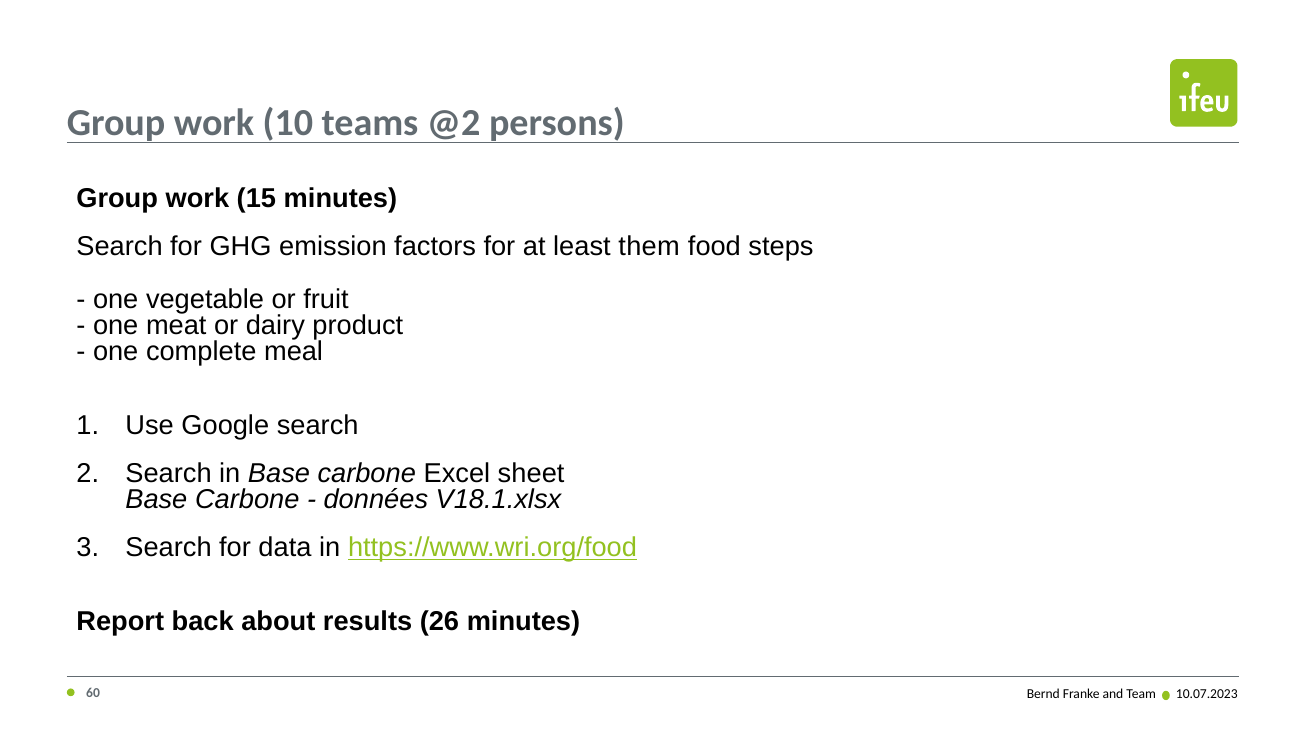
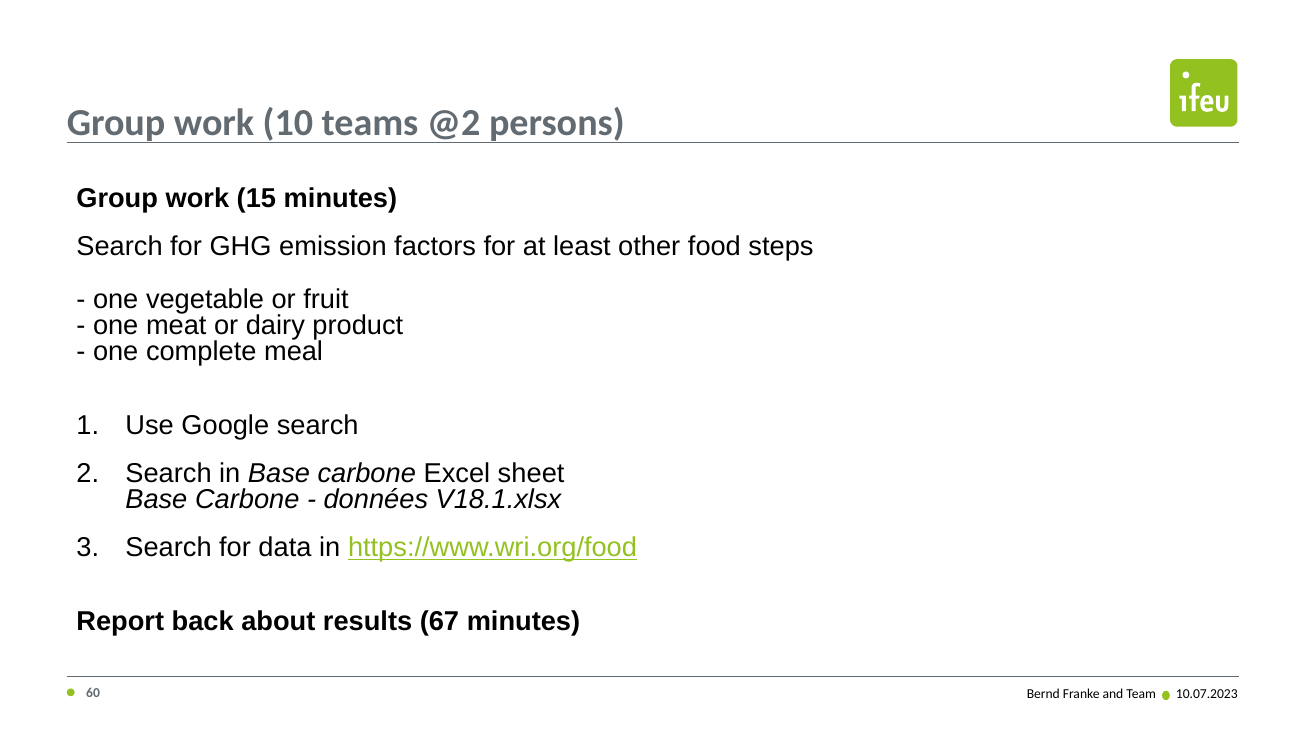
them: them -> other
26: 26 -> 67
